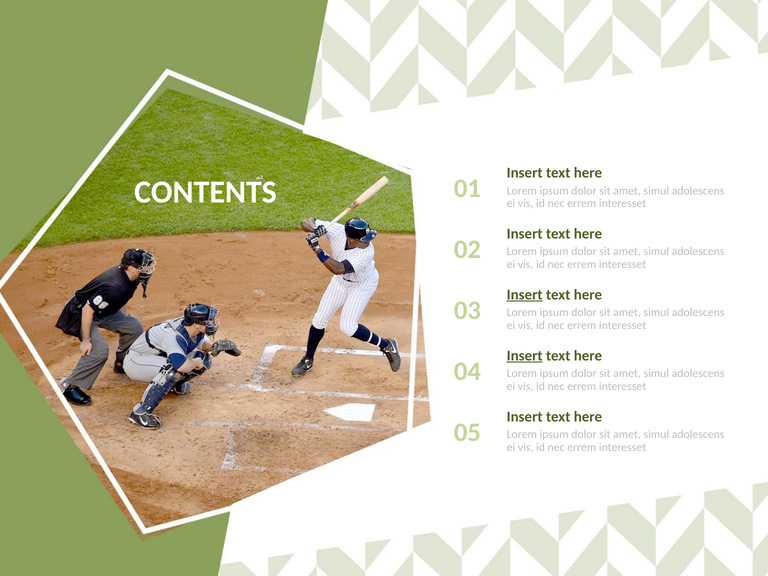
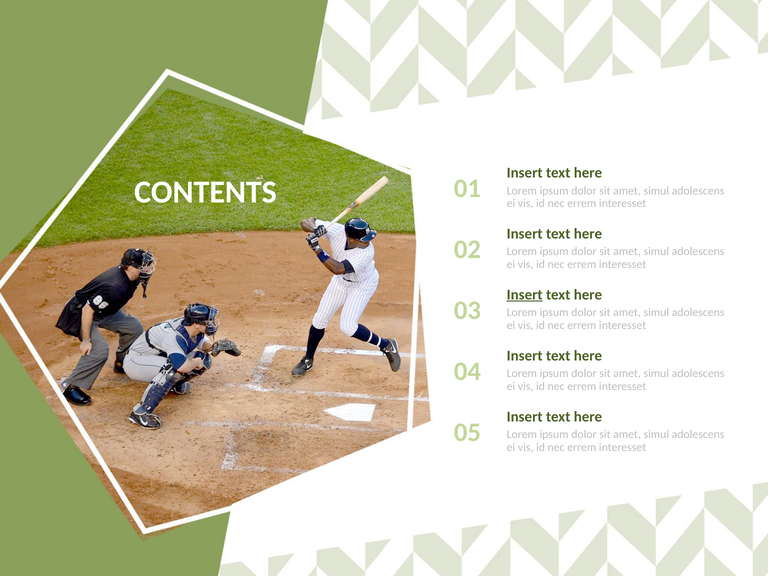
Insert at (525, 356) underline: present -> none
